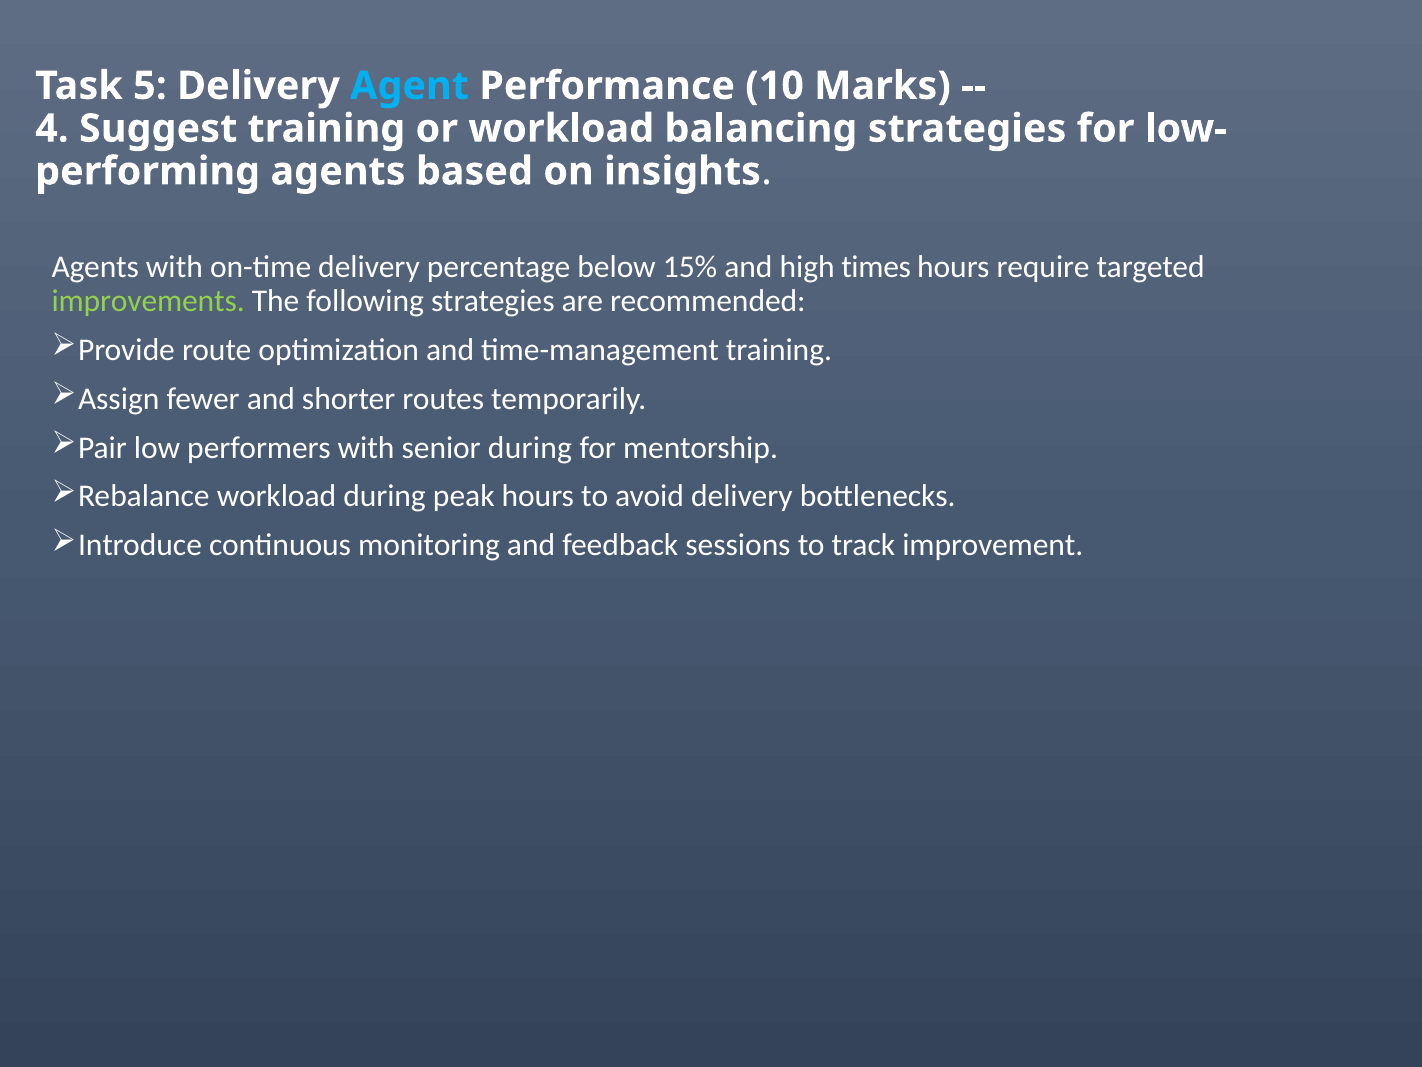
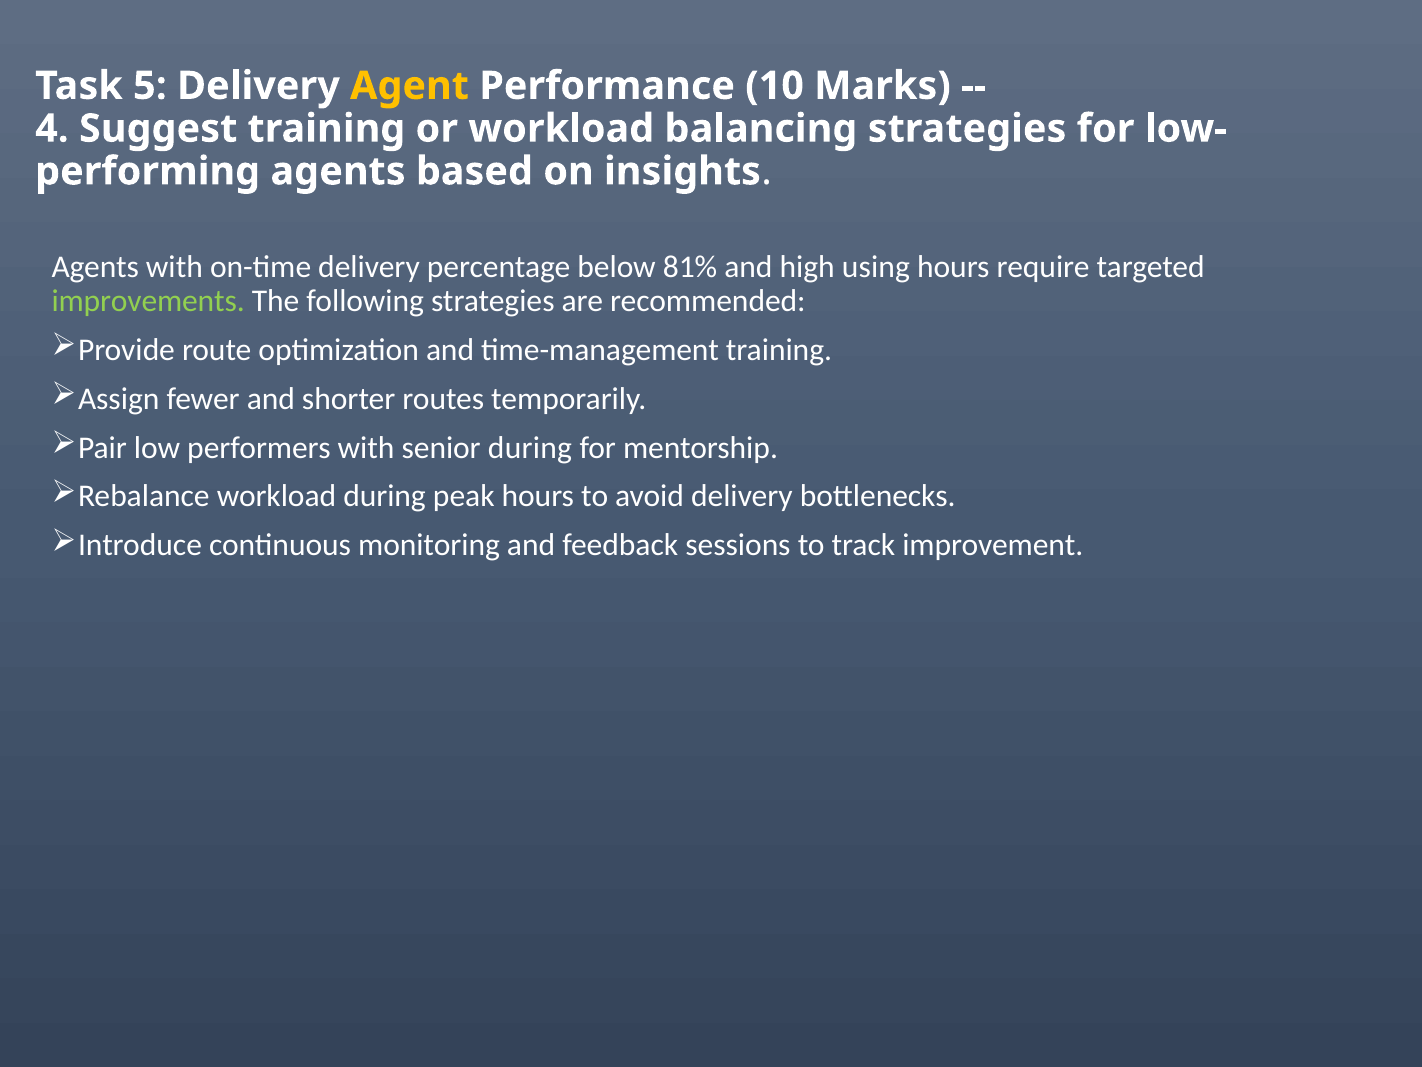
Agent colour: light blue -> yellow
15%: 15% -> 81%
times: times -> using
